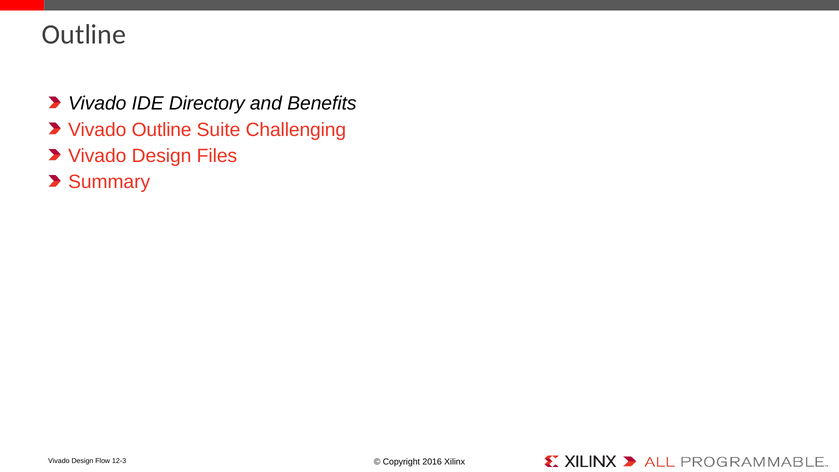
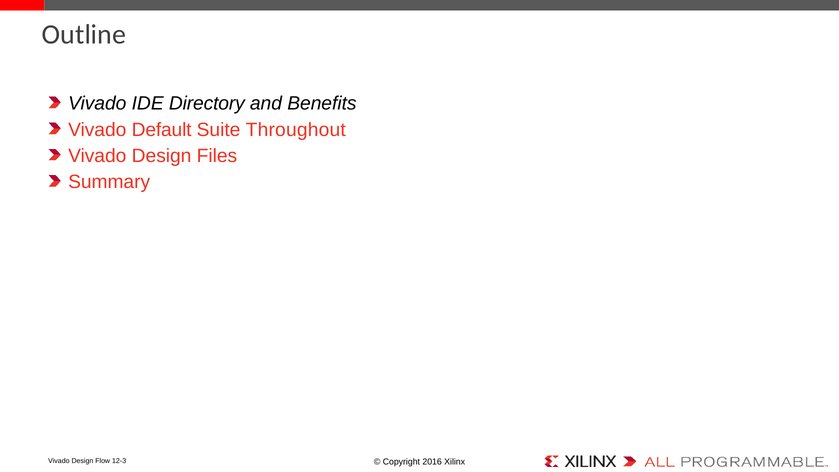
Vivado Outline: Outline -> Default
Challenging: Challenging -> Throughout
